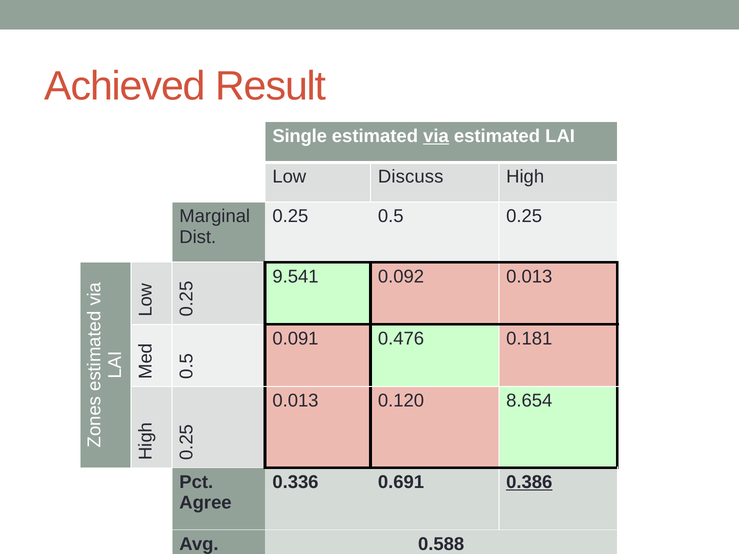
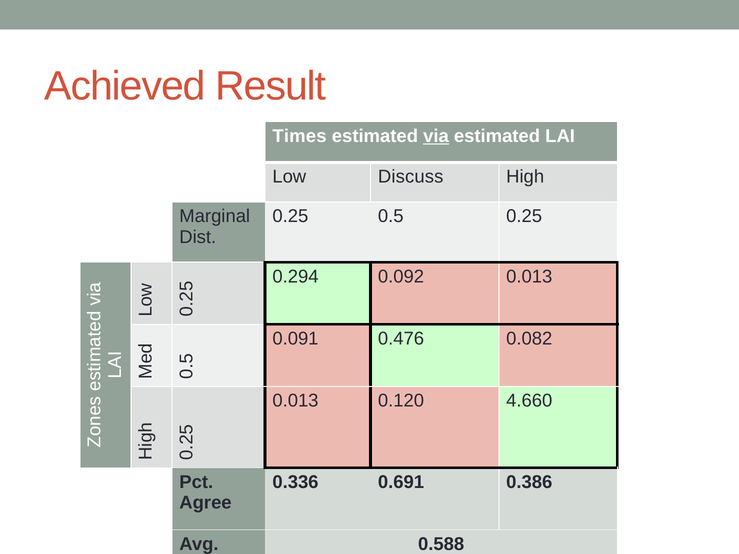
Single: Single -> Times
9.541: 9.541 -> 0.294
0.181: 0.181 -> 0.082
8.654: 8.654 -> 4.660
0.386 underline: present -> none
